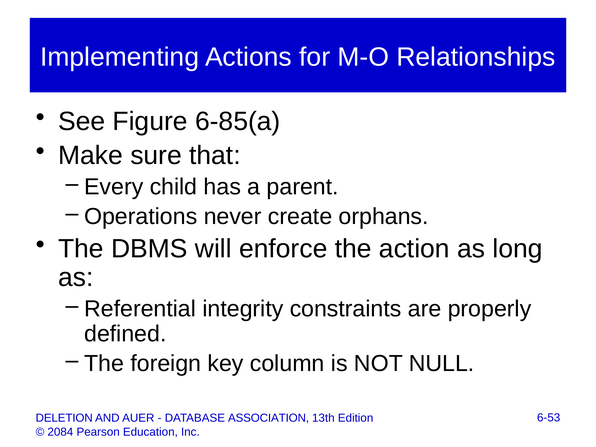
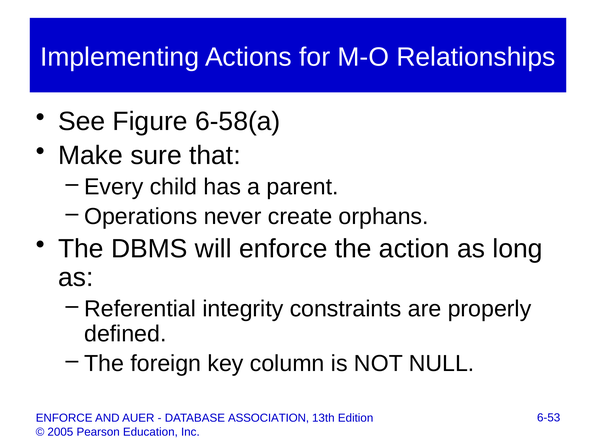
6-85(a: 6-85(a -> 6-58(a
DELETION at (64, 418): DELETION -> ENFORCE
2084: 2084 -> 2005
